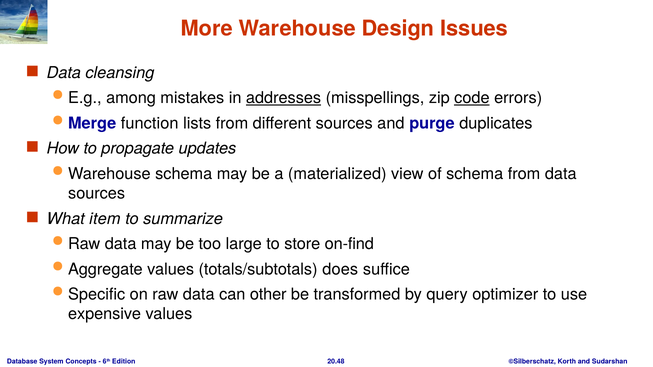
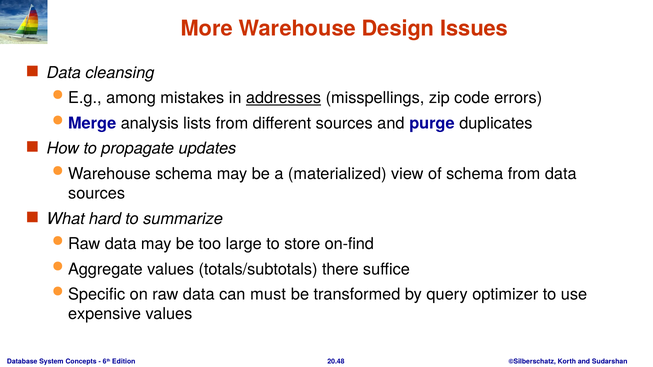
code underline: present -> none
function: function -> analysis
item: item -> hard
does: does -> there
other: other -> must
